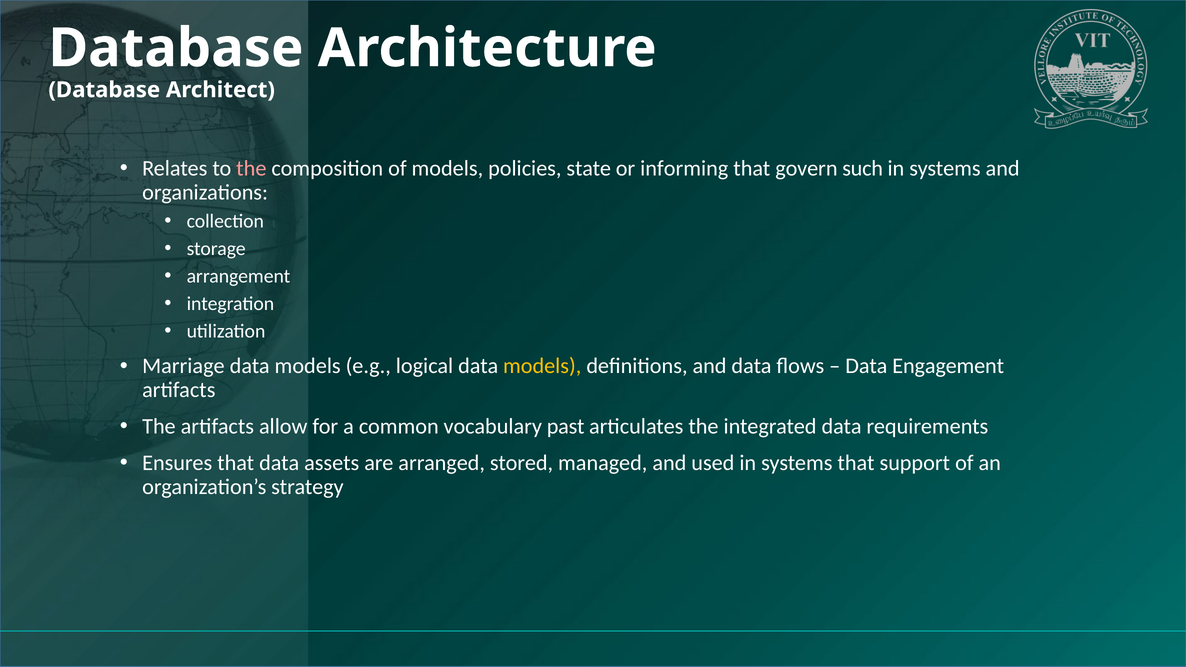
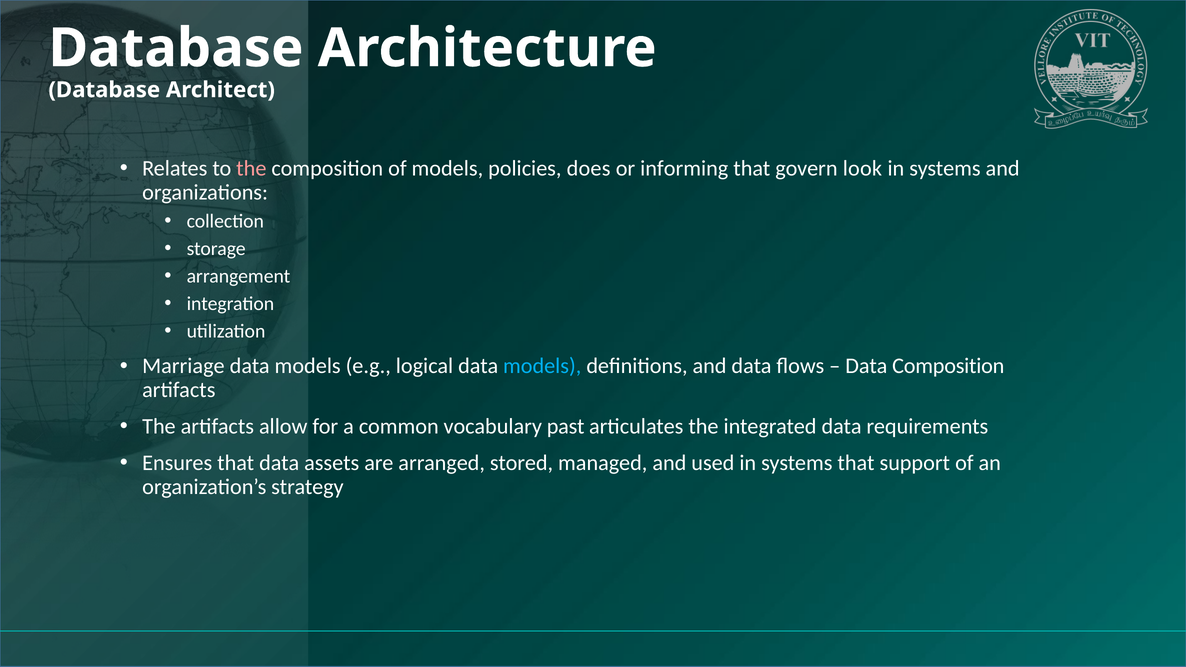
state: state -> does
such: such -> look
models at (542, 366) colour: yellow -> light blue
Data Engagement: Engagement -> Composition
